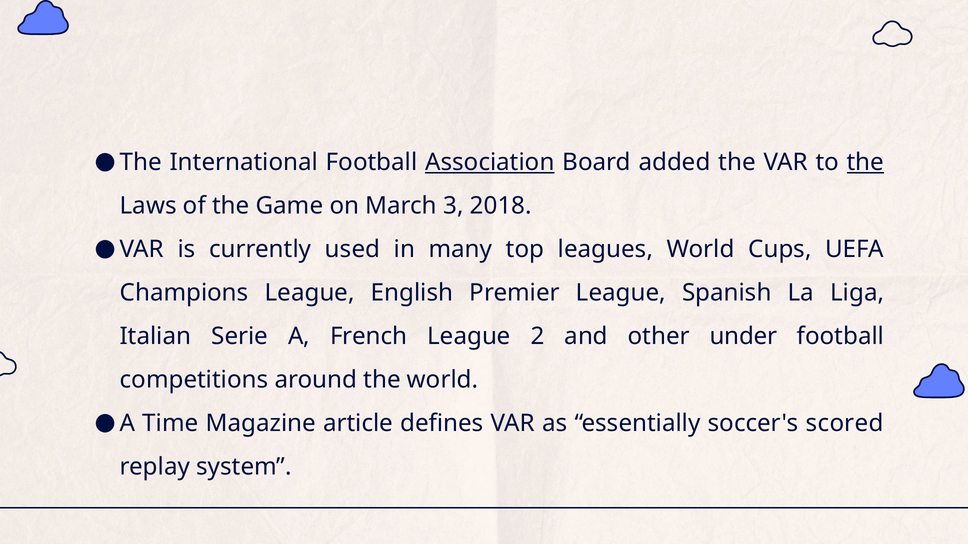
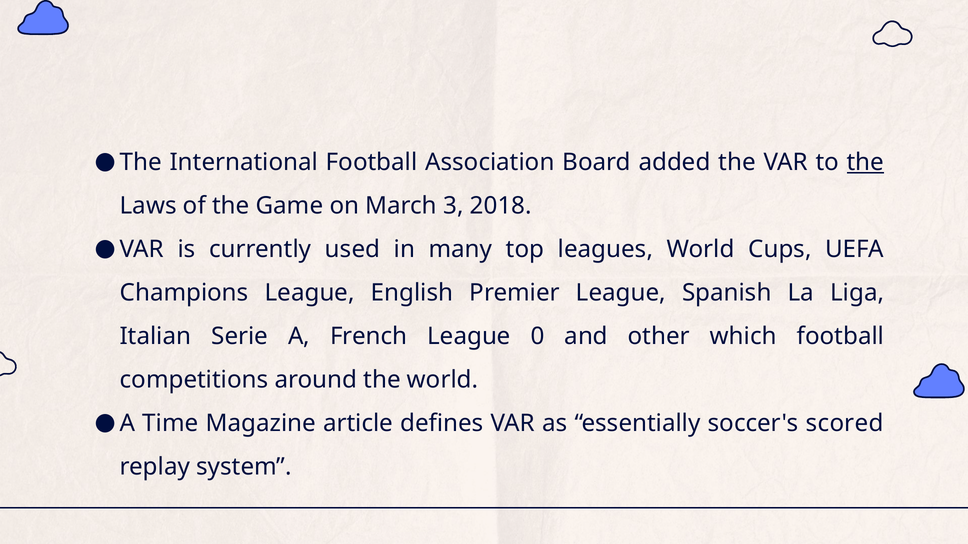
Association underline: present -> none
2: 2 -> 0
under: under -> which
